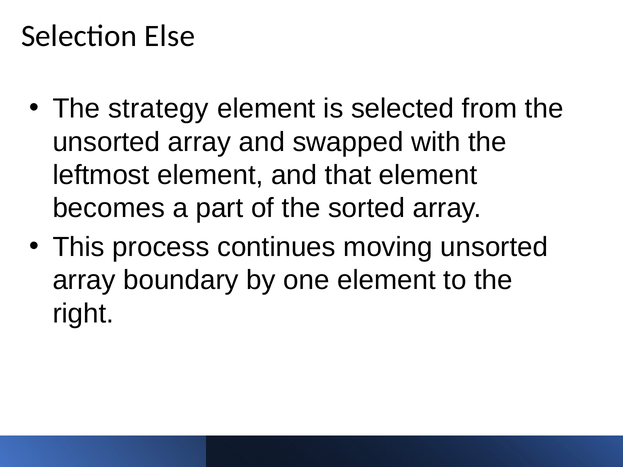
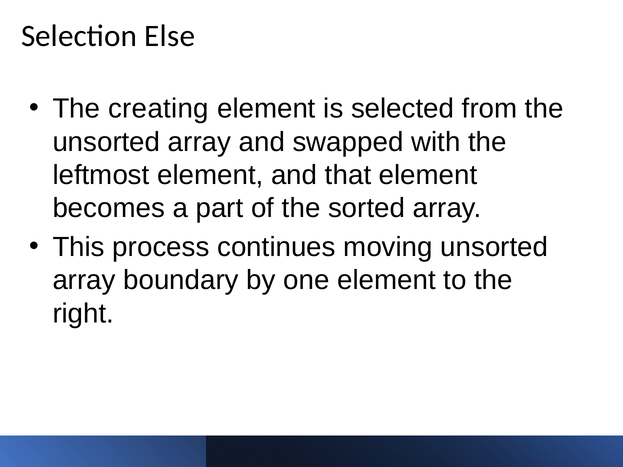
strategy: strategy -> creating
